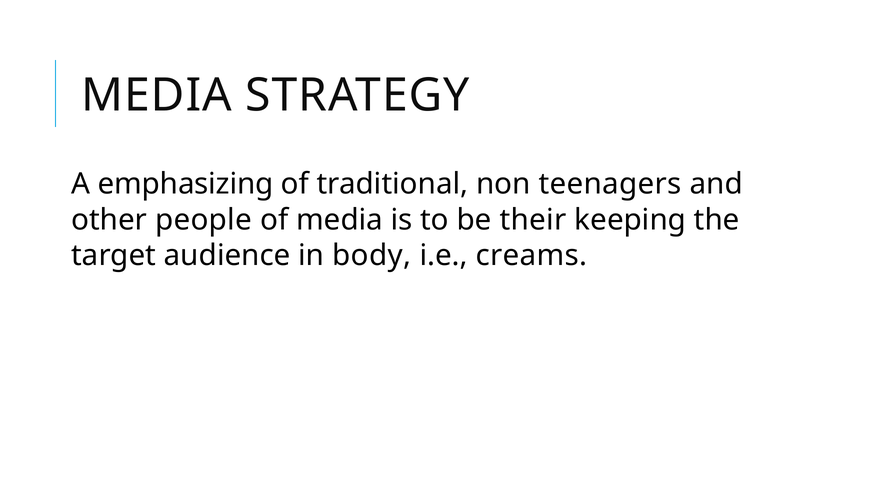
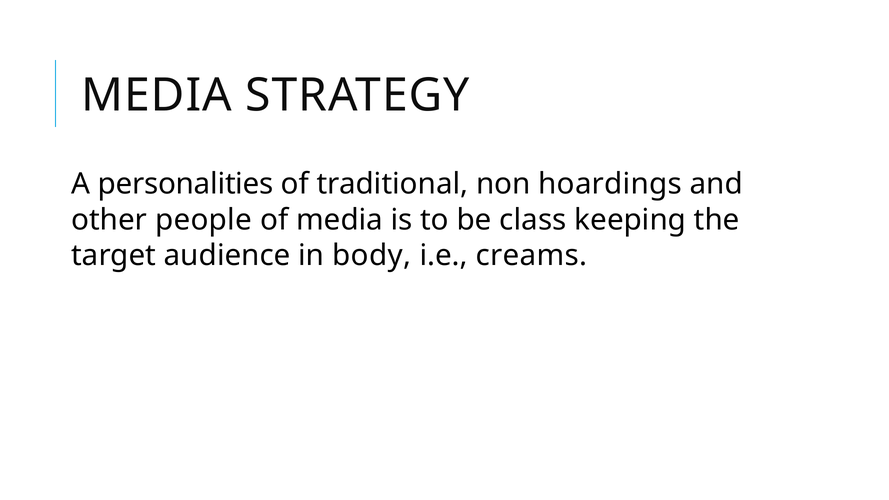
emphasizing: emphasizing -> personalities
teenagers: teenagers -> hoardings
their: their -> class
